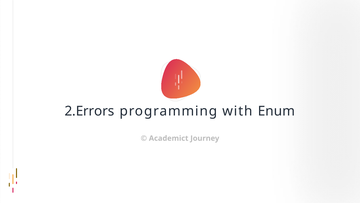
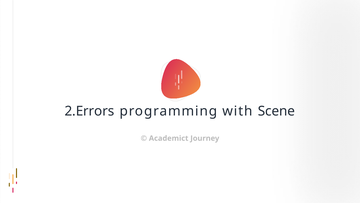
Enum: Enum -> Scene
